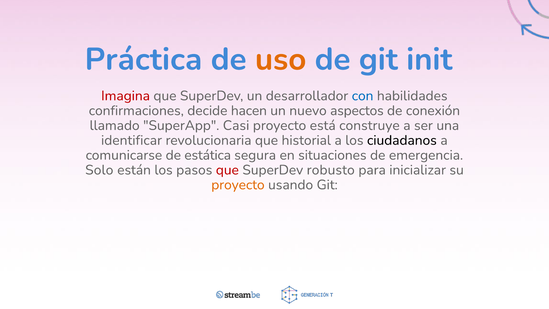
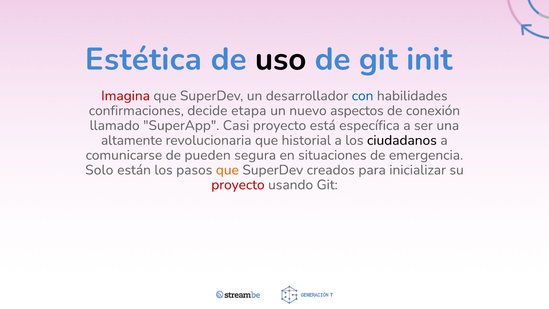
Práctica: Práctica -> Estética
uso colour: orange -> black
hacen: hacen -> etapa
construye: construye -> específica
identificar: identificar -> altamente
estática: estática -> pueden
que at (227, 170) colour: red -> orange
robusto: robusto -> creados
proyecto at (238, 185) colour: orange -> red
